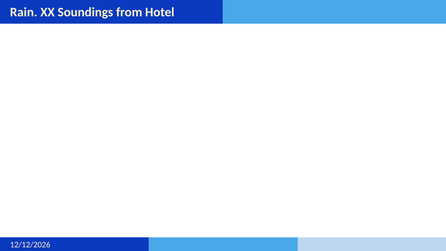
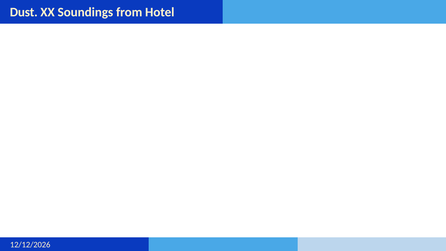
Rain: Rain -> Dust
